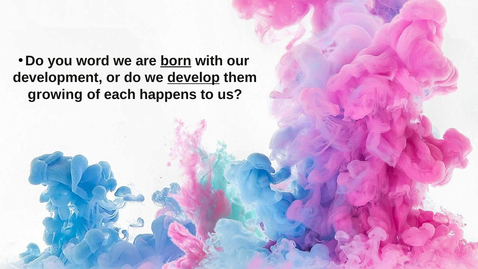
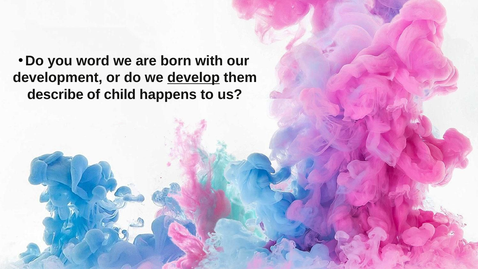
born underline: present -> none
growing: growing -> describe
each: each -> child
